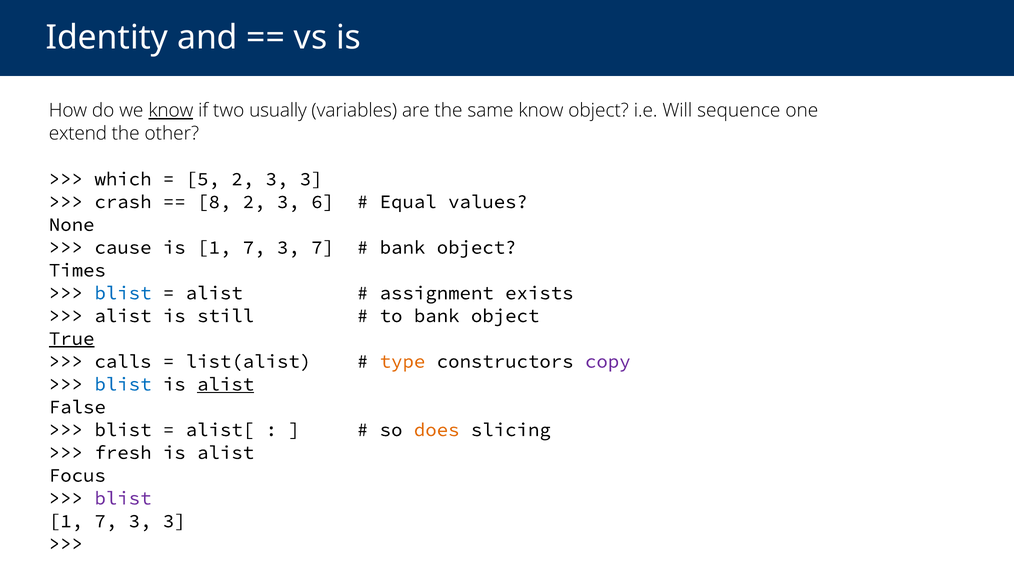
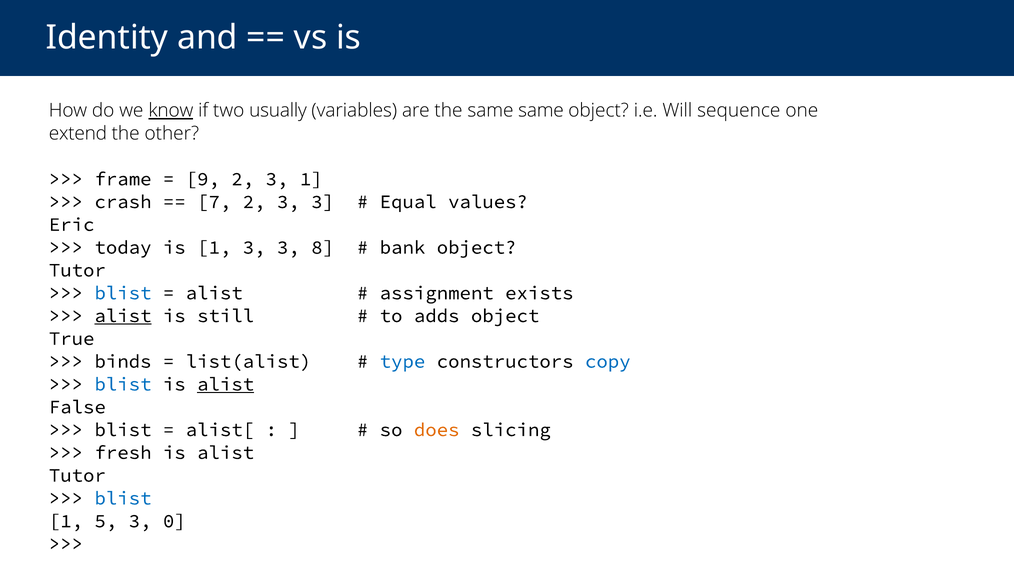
same know: know -> same
which: which -> frame
5: 5 -> 9
2 3 3: 3 -> 1
8: 8 -> 7
2 3 6: 6 -> 3
None: None -> Eric
cause: cause -> today
is 1 7: 7 -> 3
3 7: 7 -> 8
Times at (77, 270): Times -> Tutor
alist at (123, 316) underline: none -> present
to bank: bank -> adds
True underline: present -> none
calls: calls -> binds
type colour: orange -> blue
copy colour: purple -> blue
Focus at (77, 476): Focus -> Tutor
blist at (123, 499) colour: purple -> blue
7 at (106, 521): 7 -> 5
3 at (174, 521): 3 -> 0
